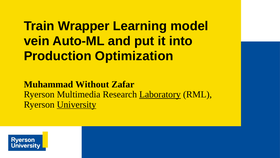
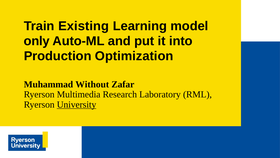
Wrapper: Wrapper -> Existing
vein: vein -> only
Laboratory underline: present -> none
